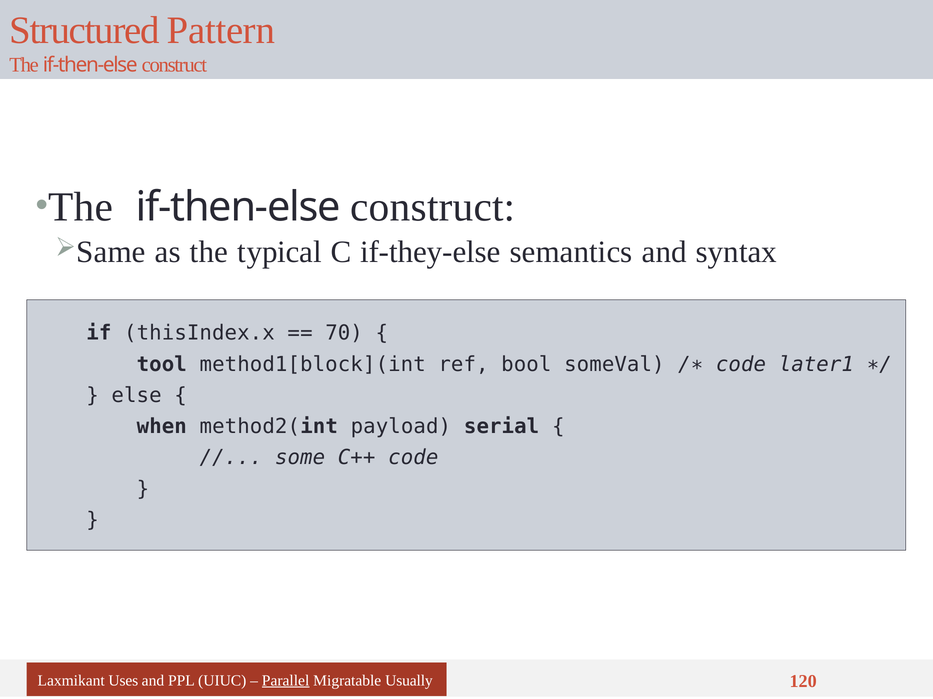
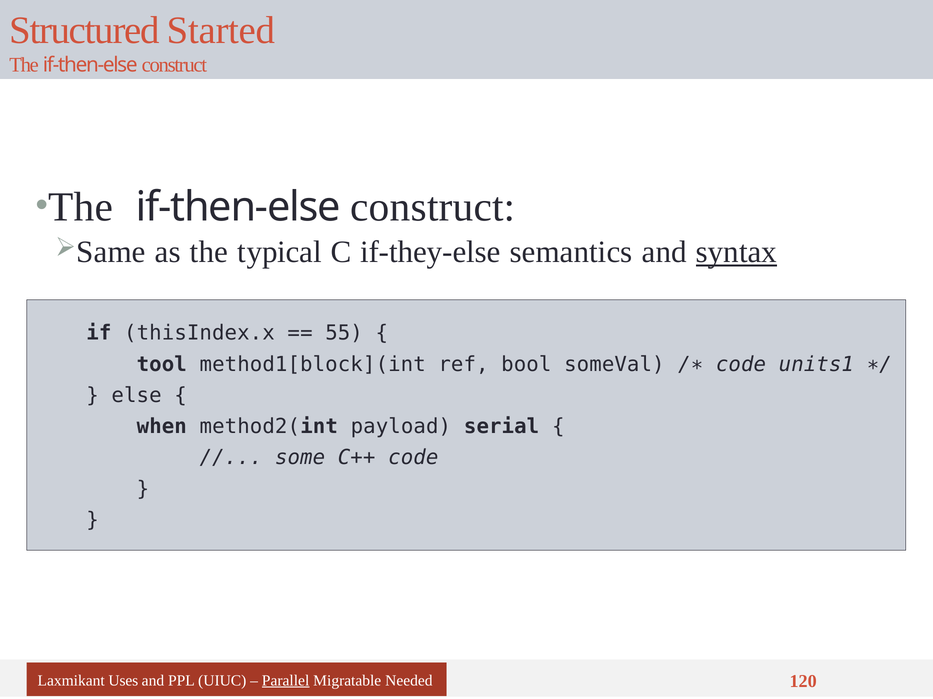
Pattern: Pattern -> Started
syntax underline: none -> present
70: 70 -> 55
later1: later1 -> units1
Usually: Usually -> Needed
